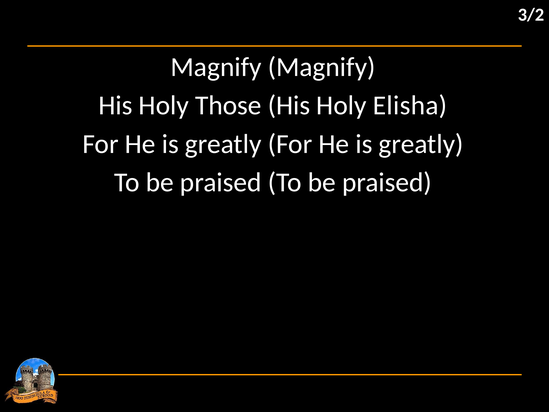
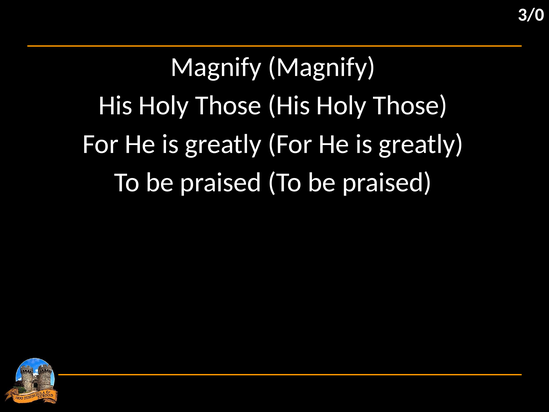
3/2: 3/2 -> 3/0
Elisha at (410, 105): Elisha -> Those
